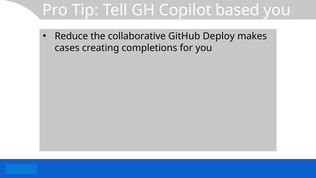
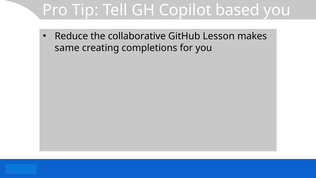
Deploy: Deploy -> Lesson
cases: cases -> same
